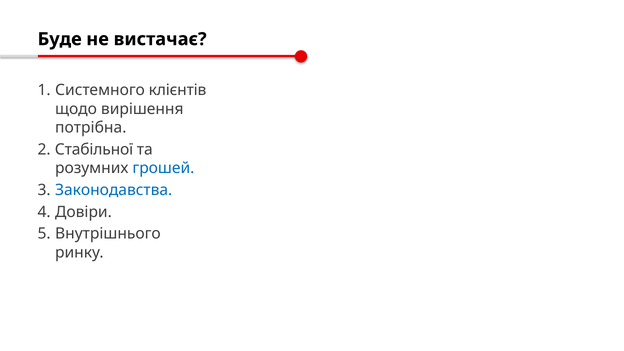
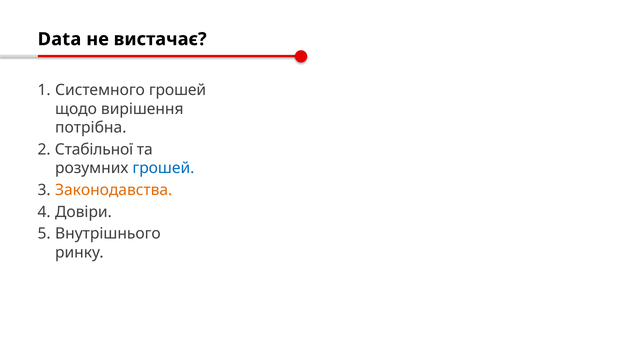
Буде: Буде -> Data
Системного клієнтів: клієнтів -> грошей
Законодавства colour: blue -> orange
